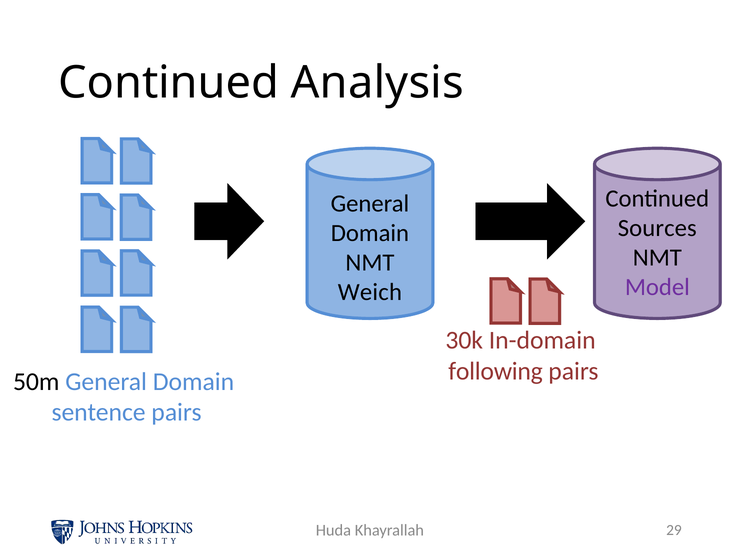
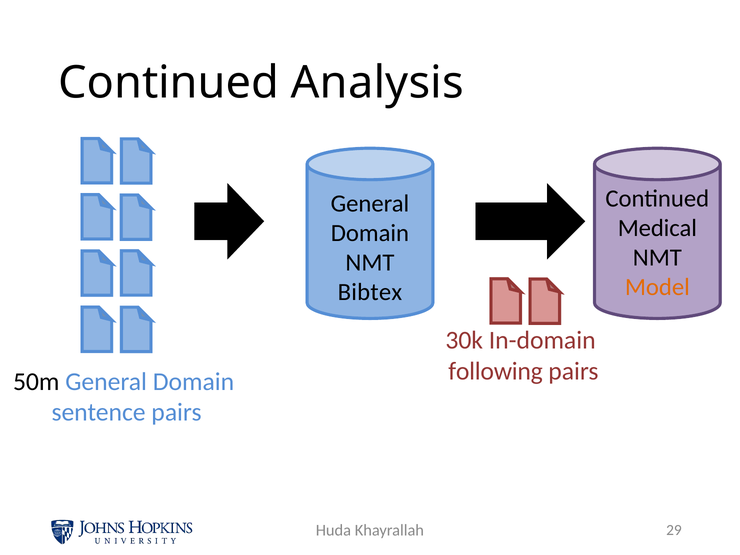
Sources: Sources -> Medical
Model colour: purple -> orange
Weich: Weich -> Bibtex
